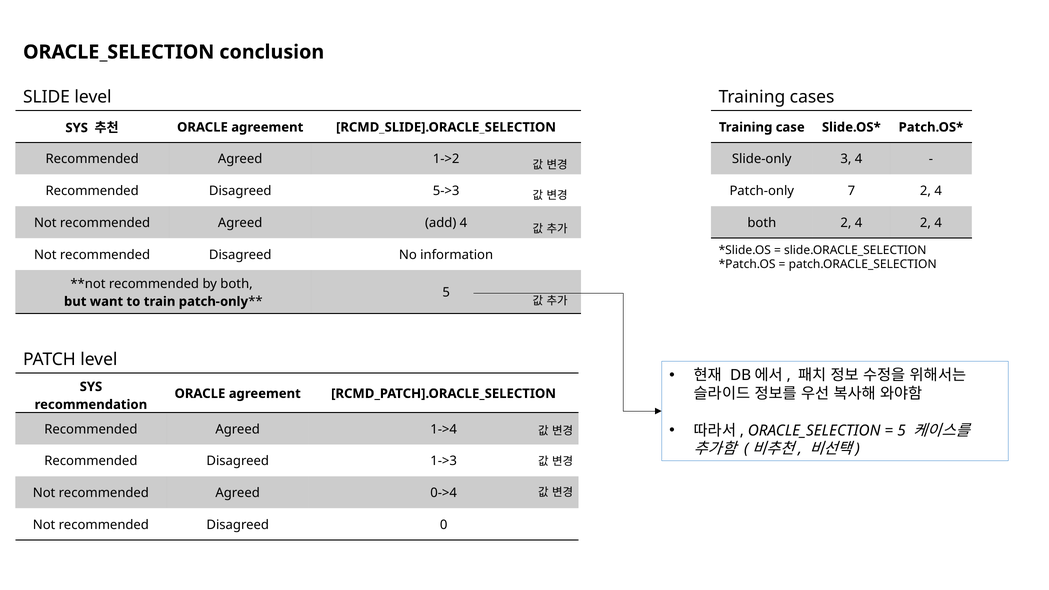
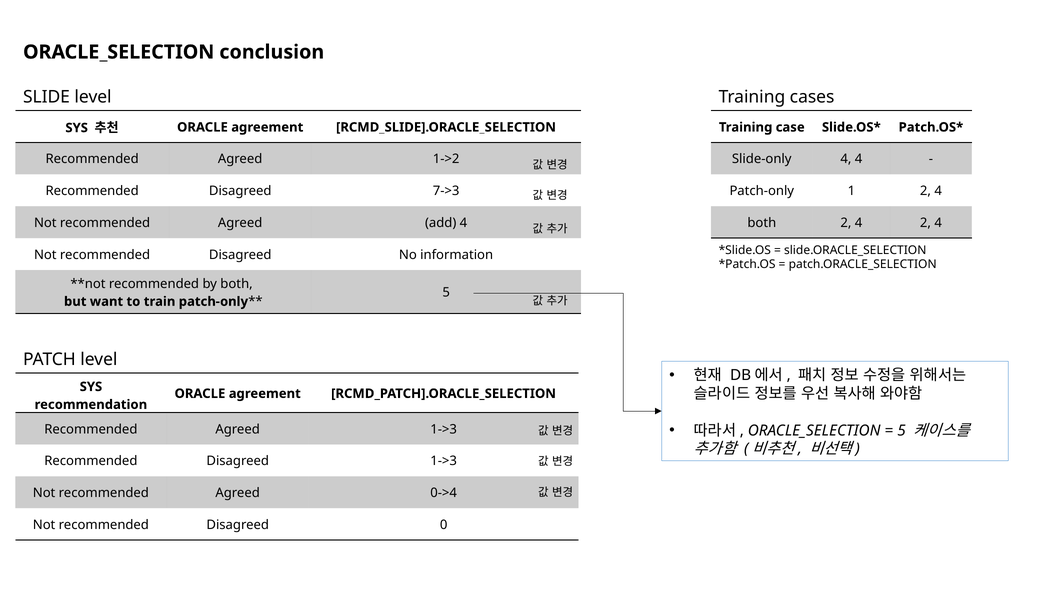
Slide-only 3: 3 -> 4
5->3: 5->3 -> 7->3
7: 7 -> 1
Agreed 1->4: 1->4 -> 1->3
